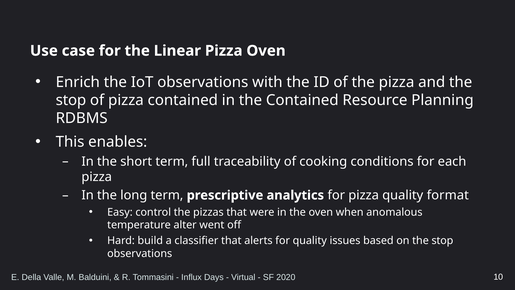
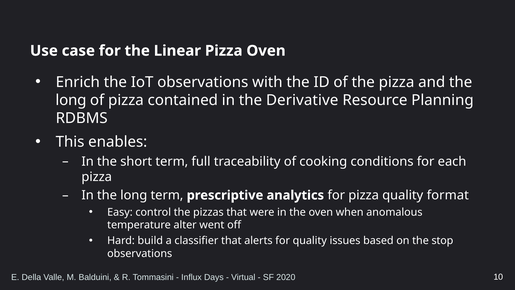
stop at (71, 100): stop -> long
the Contained: Contained -> Derivative
